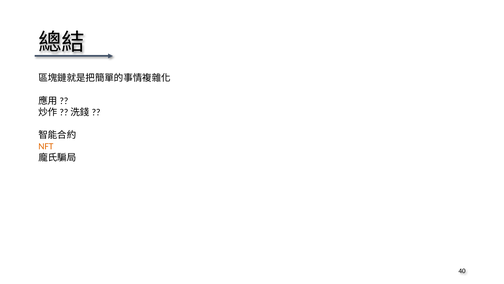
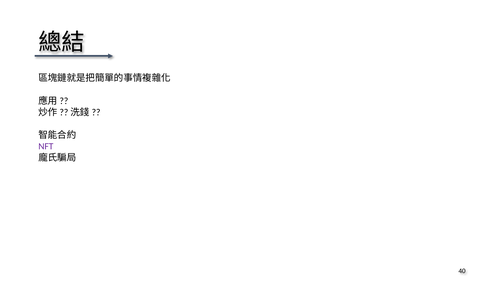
NFT colour: orange -> purple
